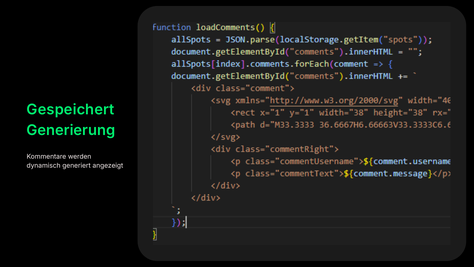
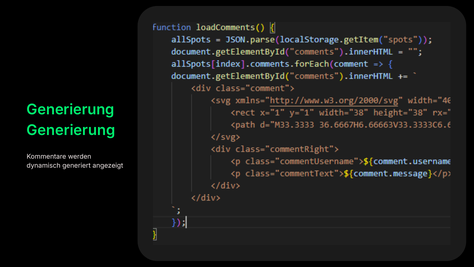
Gespeichert at (70, 109): Gespeichert -> Generierung
